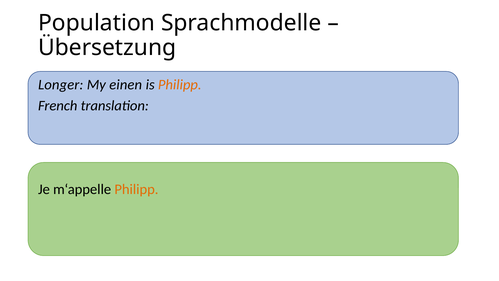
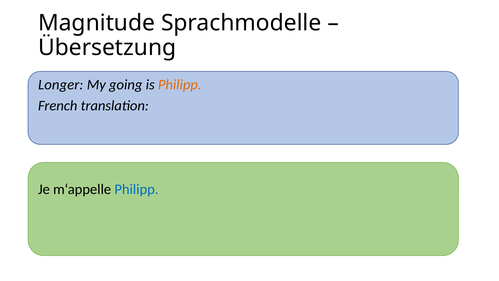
Population: Population -> Magnitude
einen: einen -> going
Philipp at (136, 189) colour: orange -> blue
